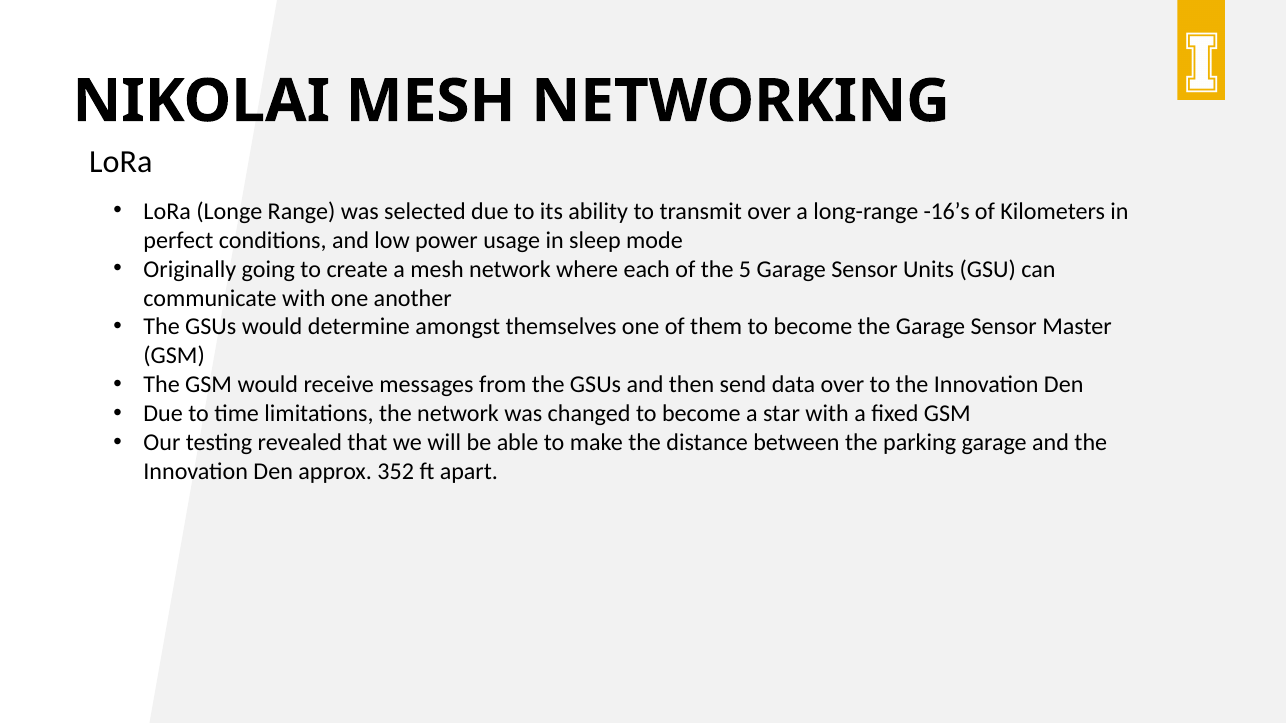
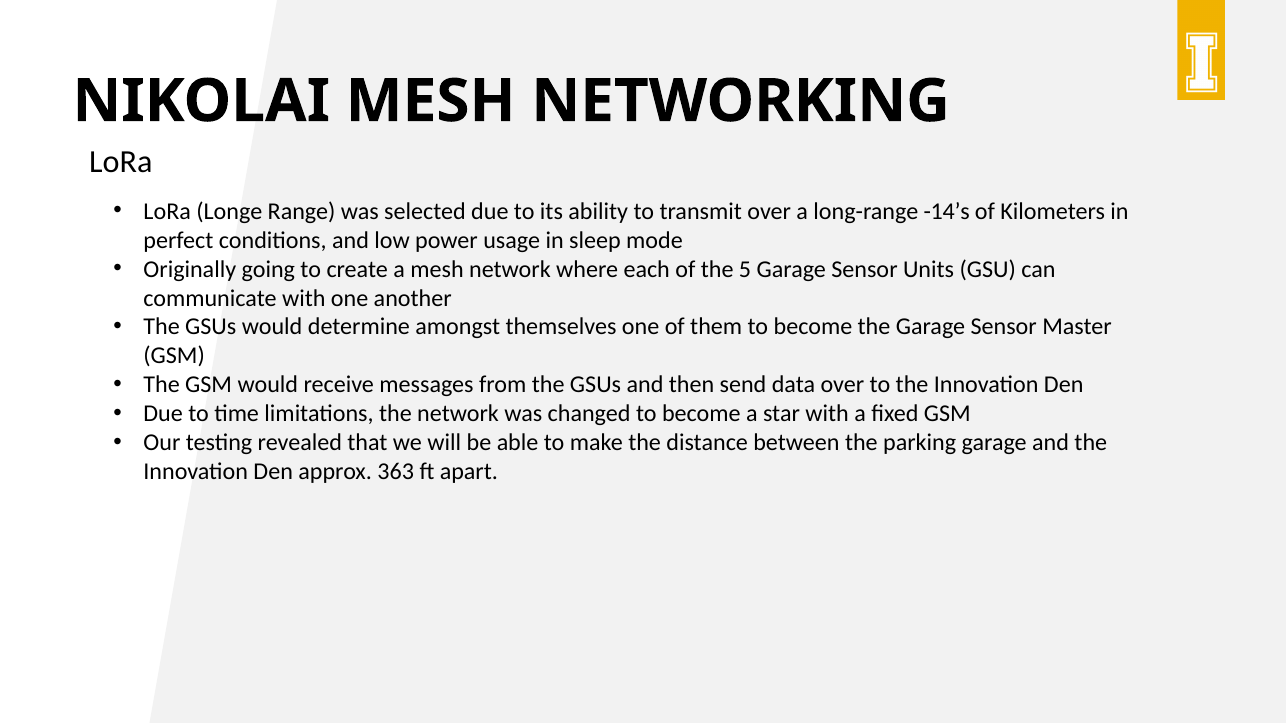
-16’s: -16’s -> -14’s
352: 352 -> 363
